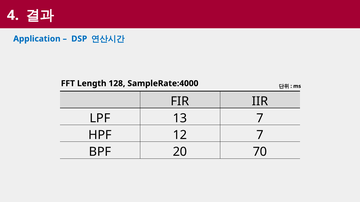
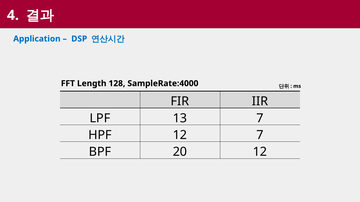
20 70: 70 -> 12
